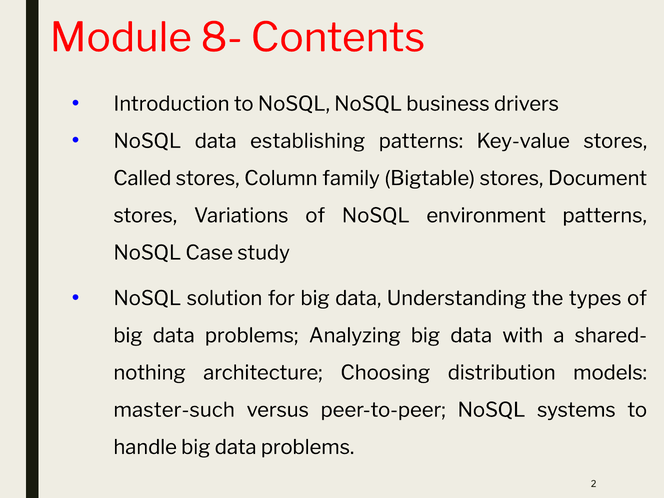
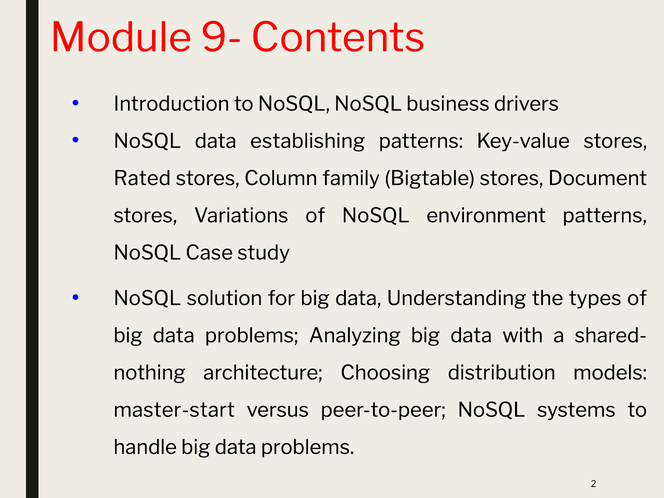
8-: 8- -> 9-
Called: Called -> Rated
master-such: master-such -> master-start
